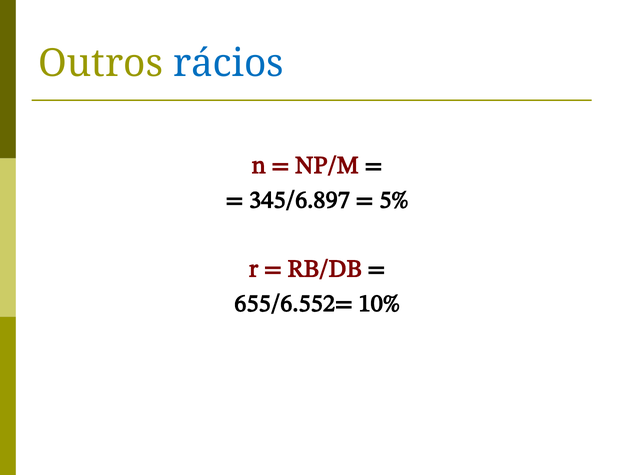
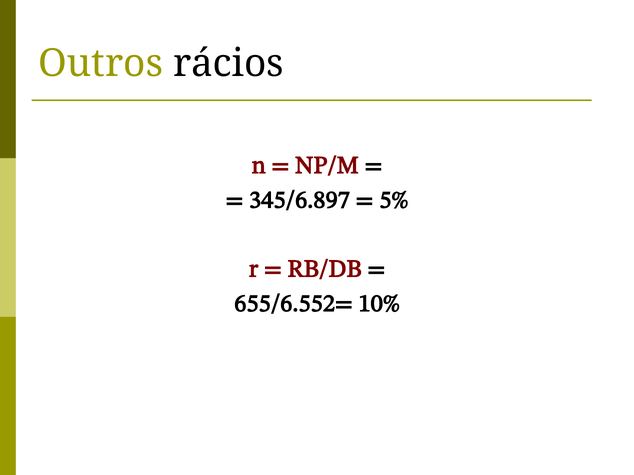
rácios colour: blue -> black
